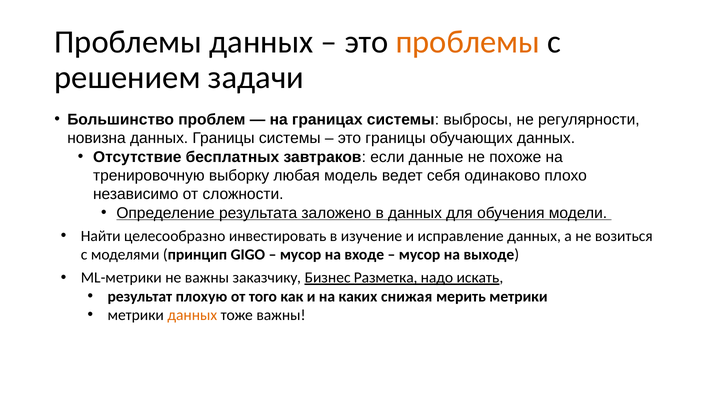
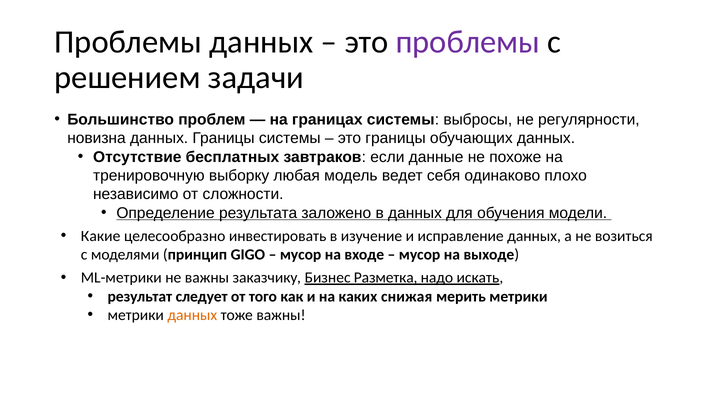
проблемы at (468, 42) colour: orange -> purple
Найти: Найти -> Какие
плохую: плохую -> следует
